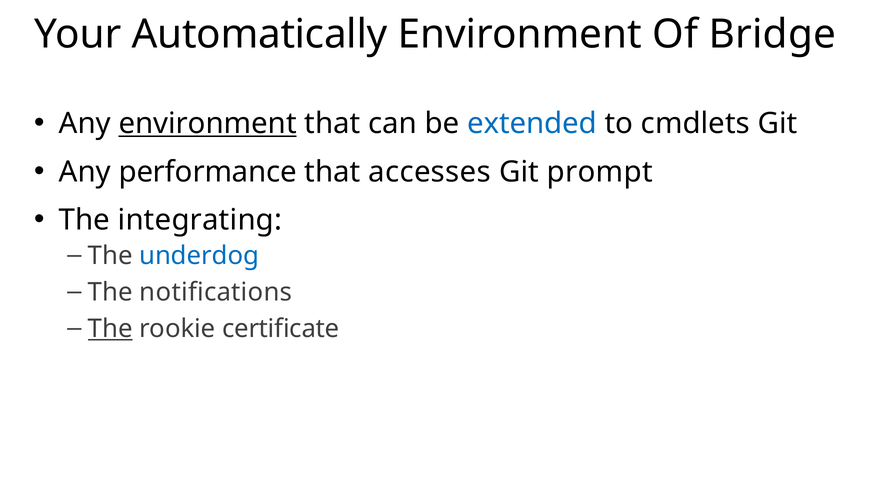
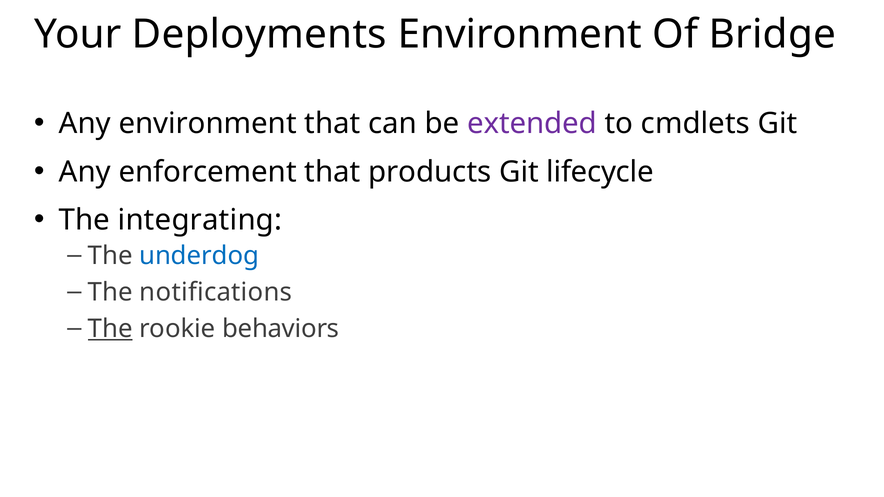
Automatically: Automatically -> Deployments
environment at (208, 124) underline: present -> none
extended colour: blue -> purple
performance: performance -> enforcement
accesses: accesses -> products
prompt: prompt -> lifecycle
certificate: certificate -> behaviors
